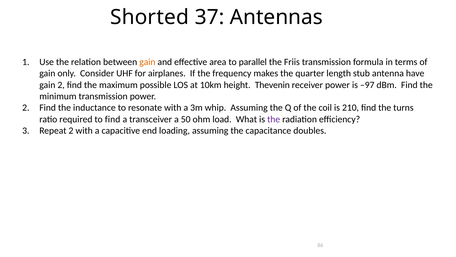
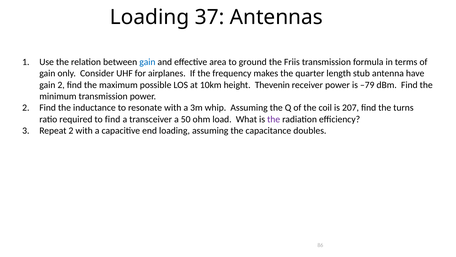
Shorted at (150, 17): Shorted -> Loading
gain at (147, 62) colour: orange -> blue
parallel: parallel -> ground
–97: –97 -> –79
210: 210 -> 207
